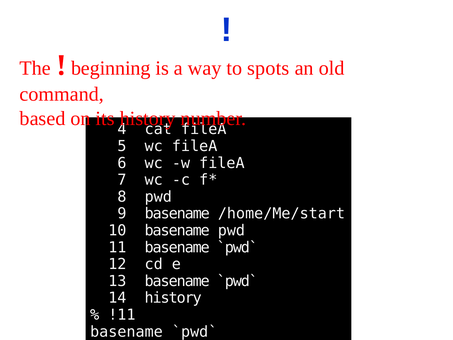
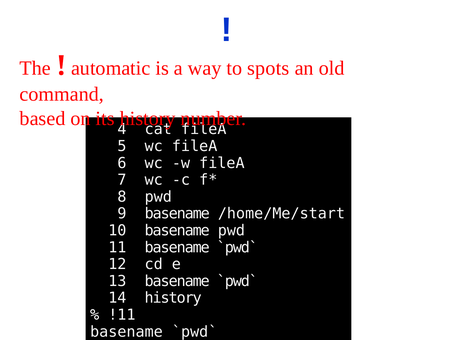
beginning: beginning -> automatic
